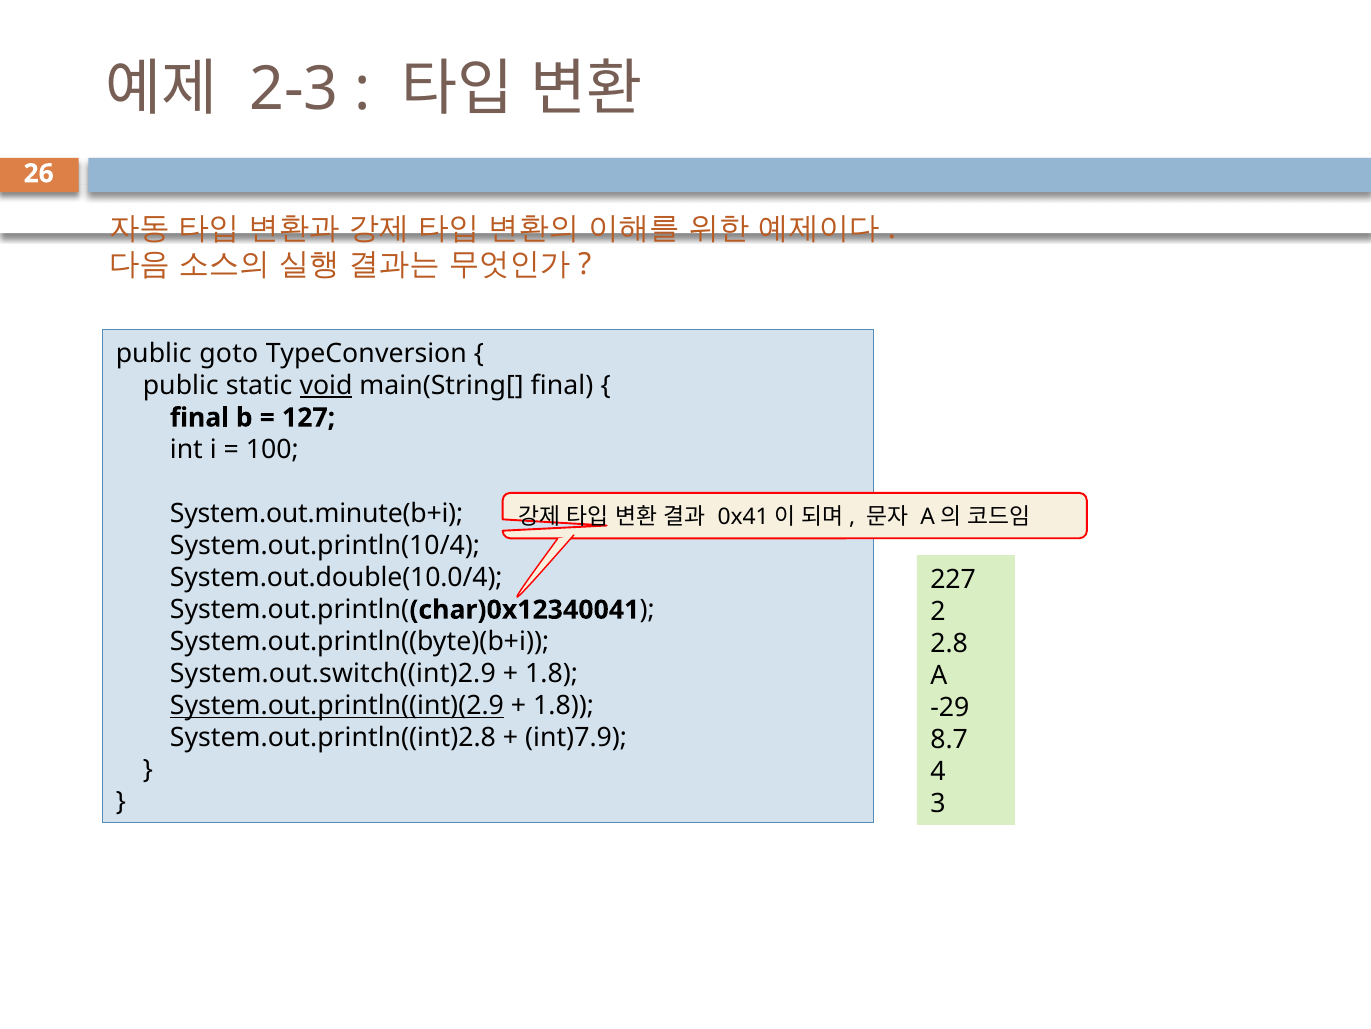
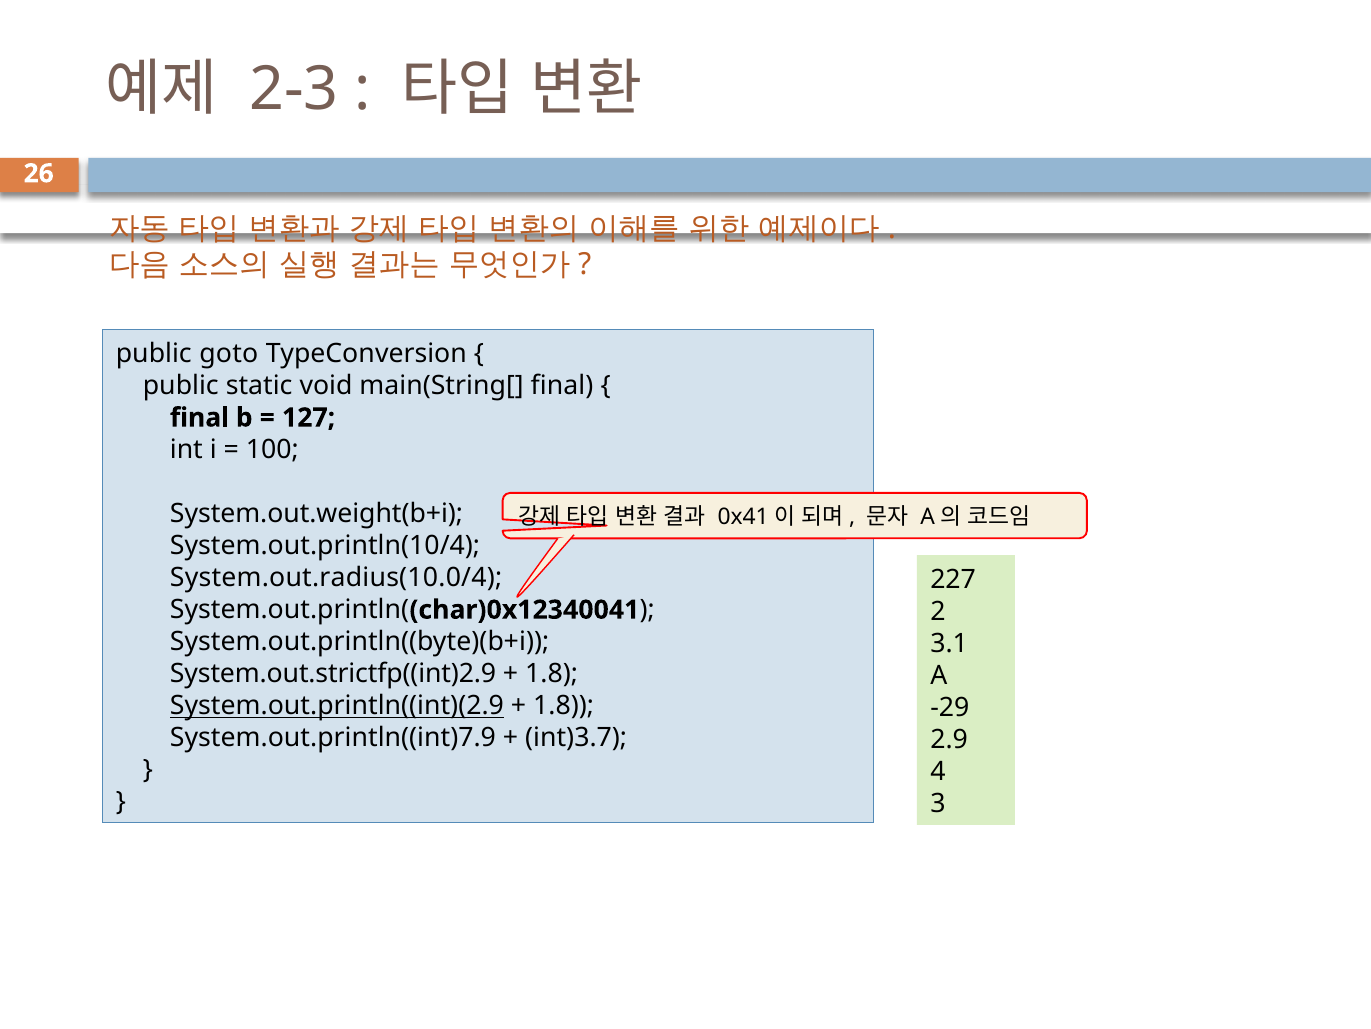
void underline: present -> none
System.out.minute(b+i: System.out.minute(b+i -> System.out.weight(b+i
System.out.double(10.0/4: System.out.double(10.0/4 -> System.out.radius(10.0/4
2.8: 2.8 -> 3.1
System.out.switch((int)2.9: System.out.switch((int)2.9 -> System.out.strictfp((int)2.9
System.out.println((int)2.8: System.out.println((int)2.8 -> System.out.println((int)7.9
int)7.9: int)7.9 -> int)3.7
8.7: 8.7 -> 2.9
